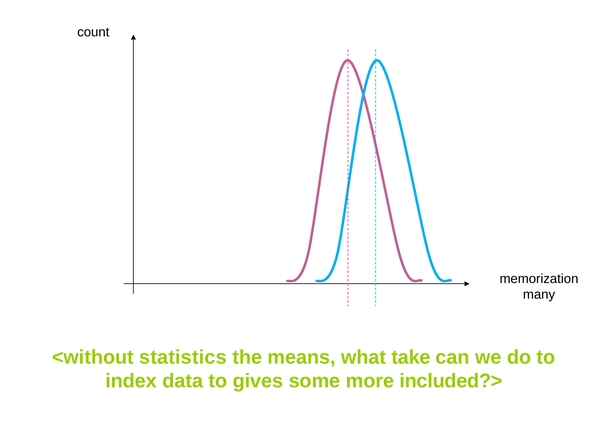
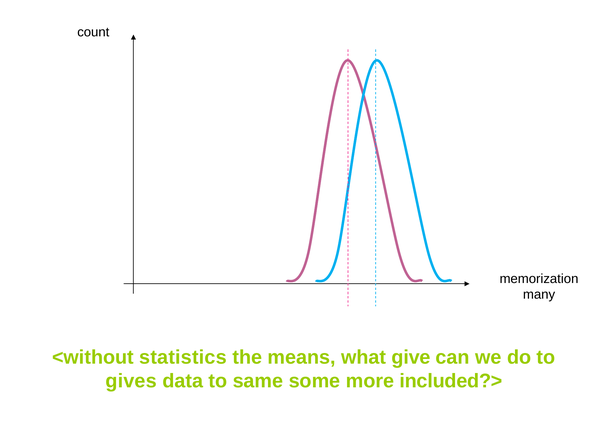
take: take -> give
index: index -> gives
gives: gives -> same
